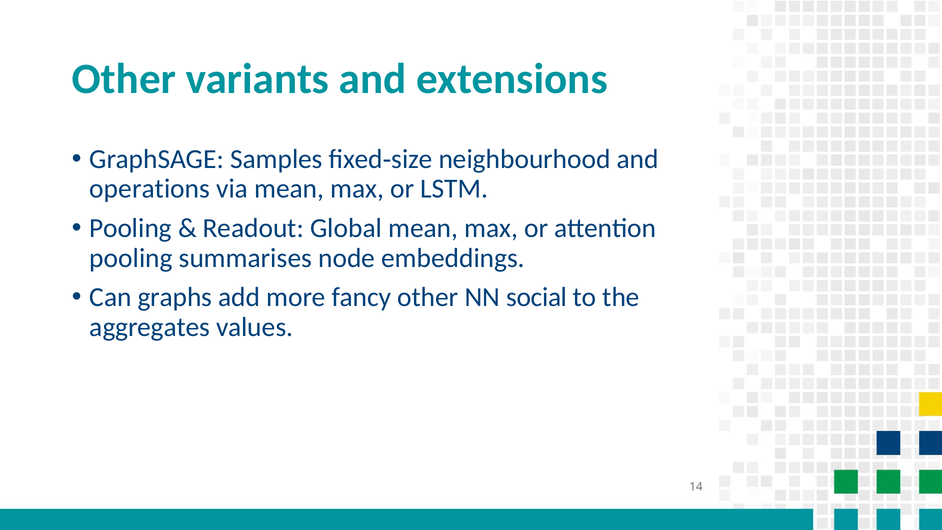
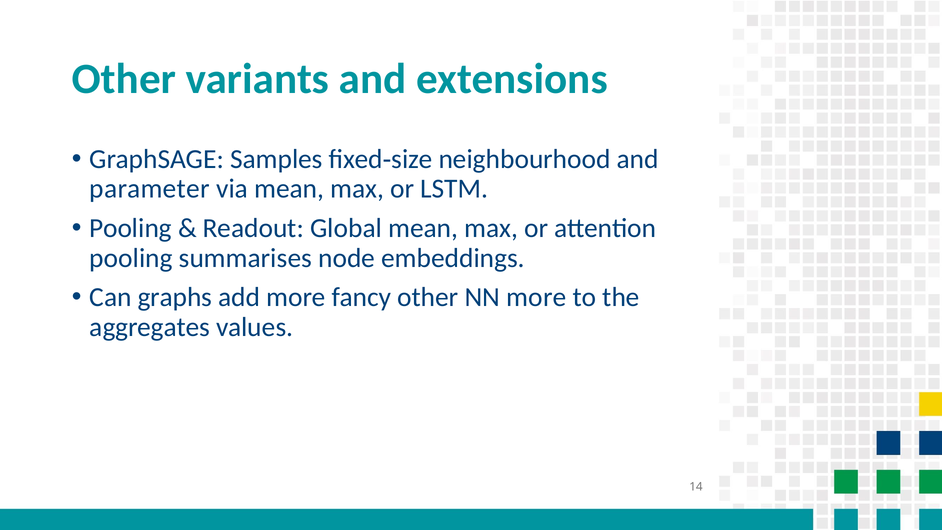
operations: operations -> parameter
NN social: social -> more
